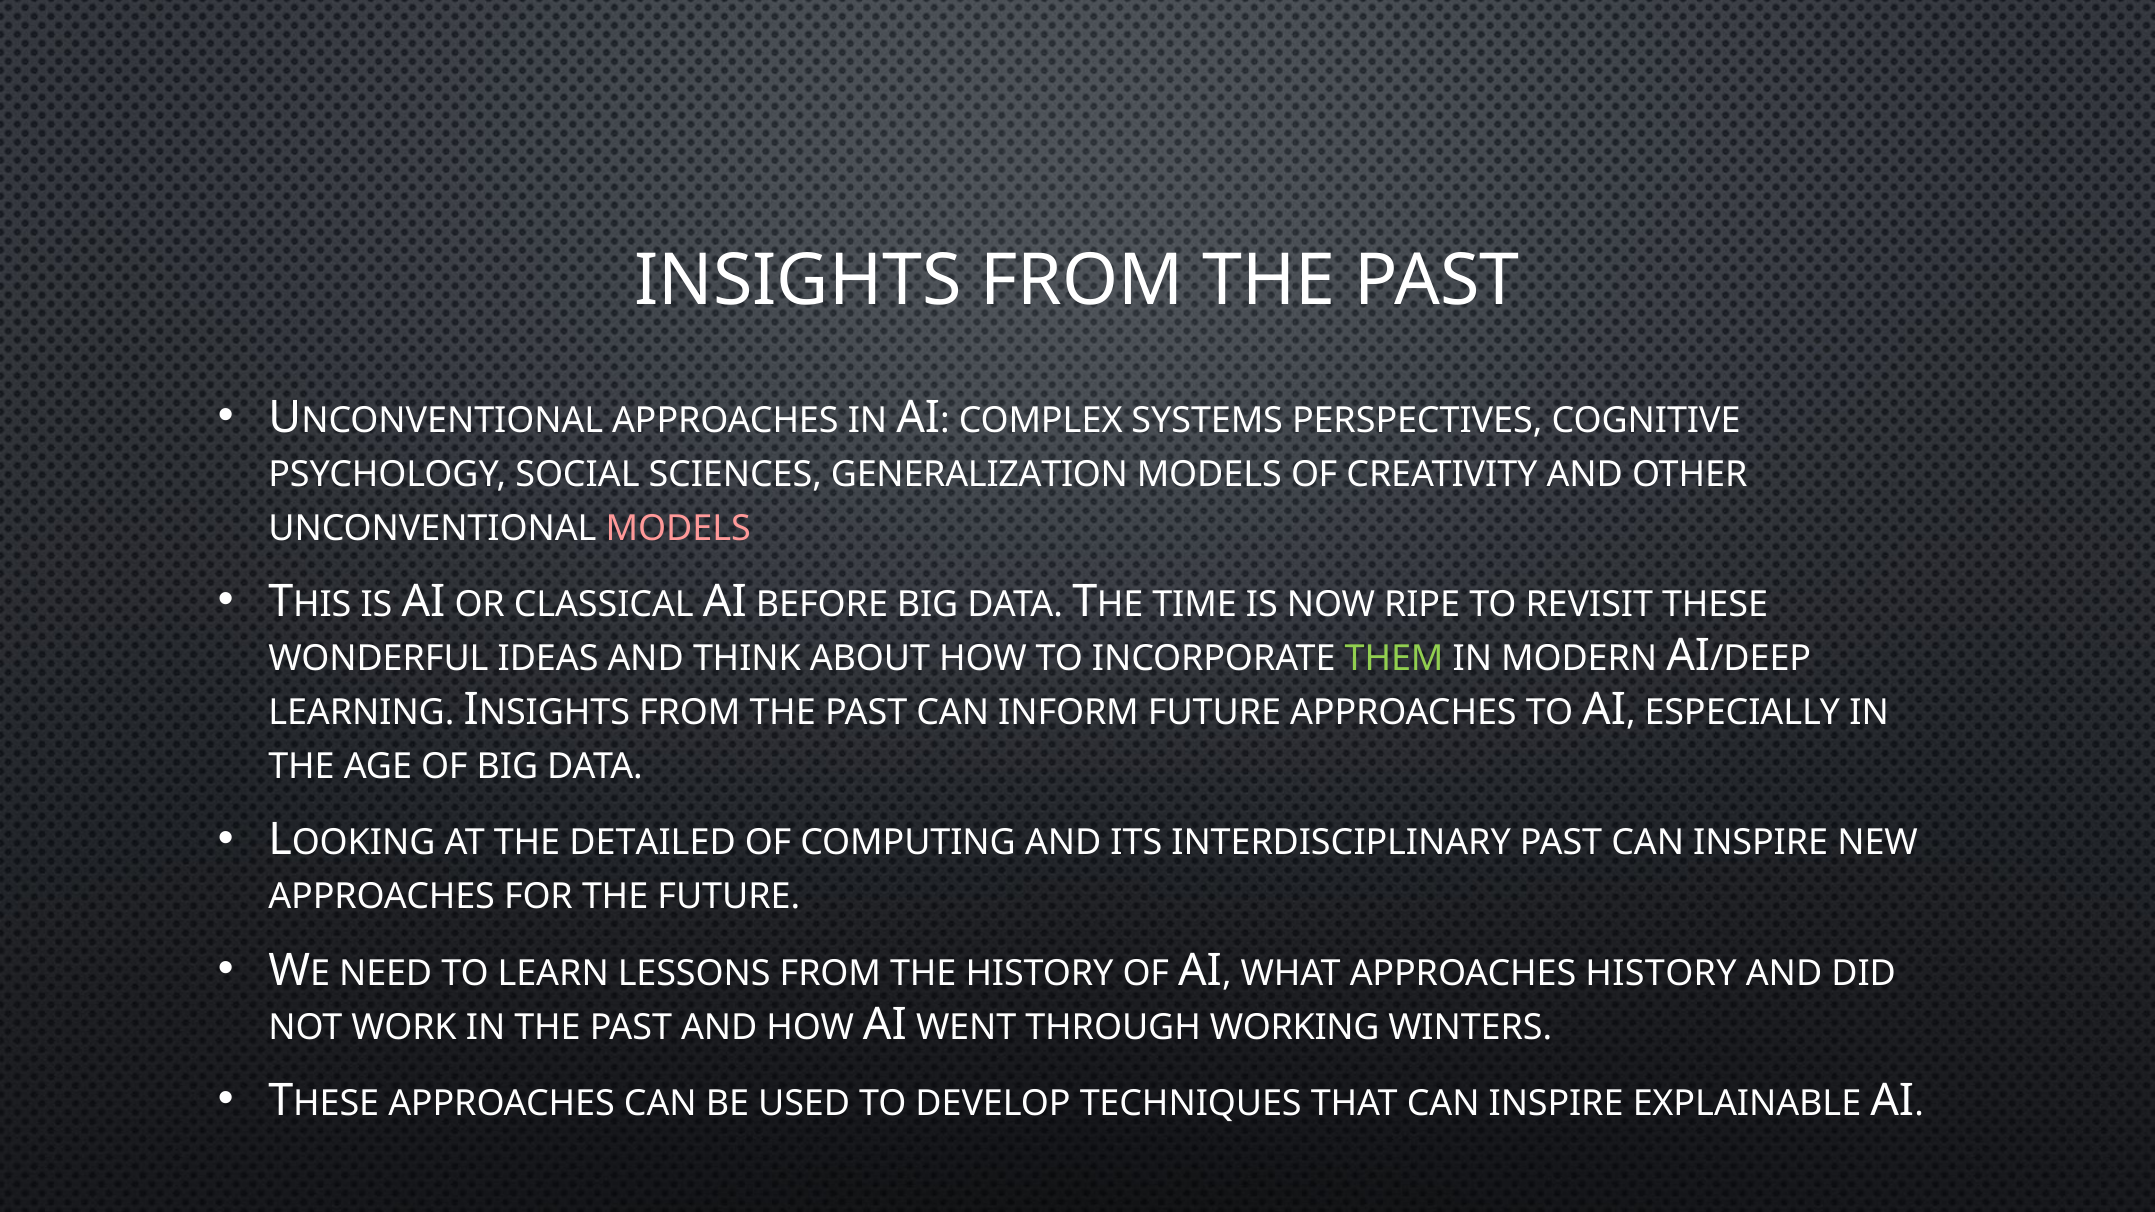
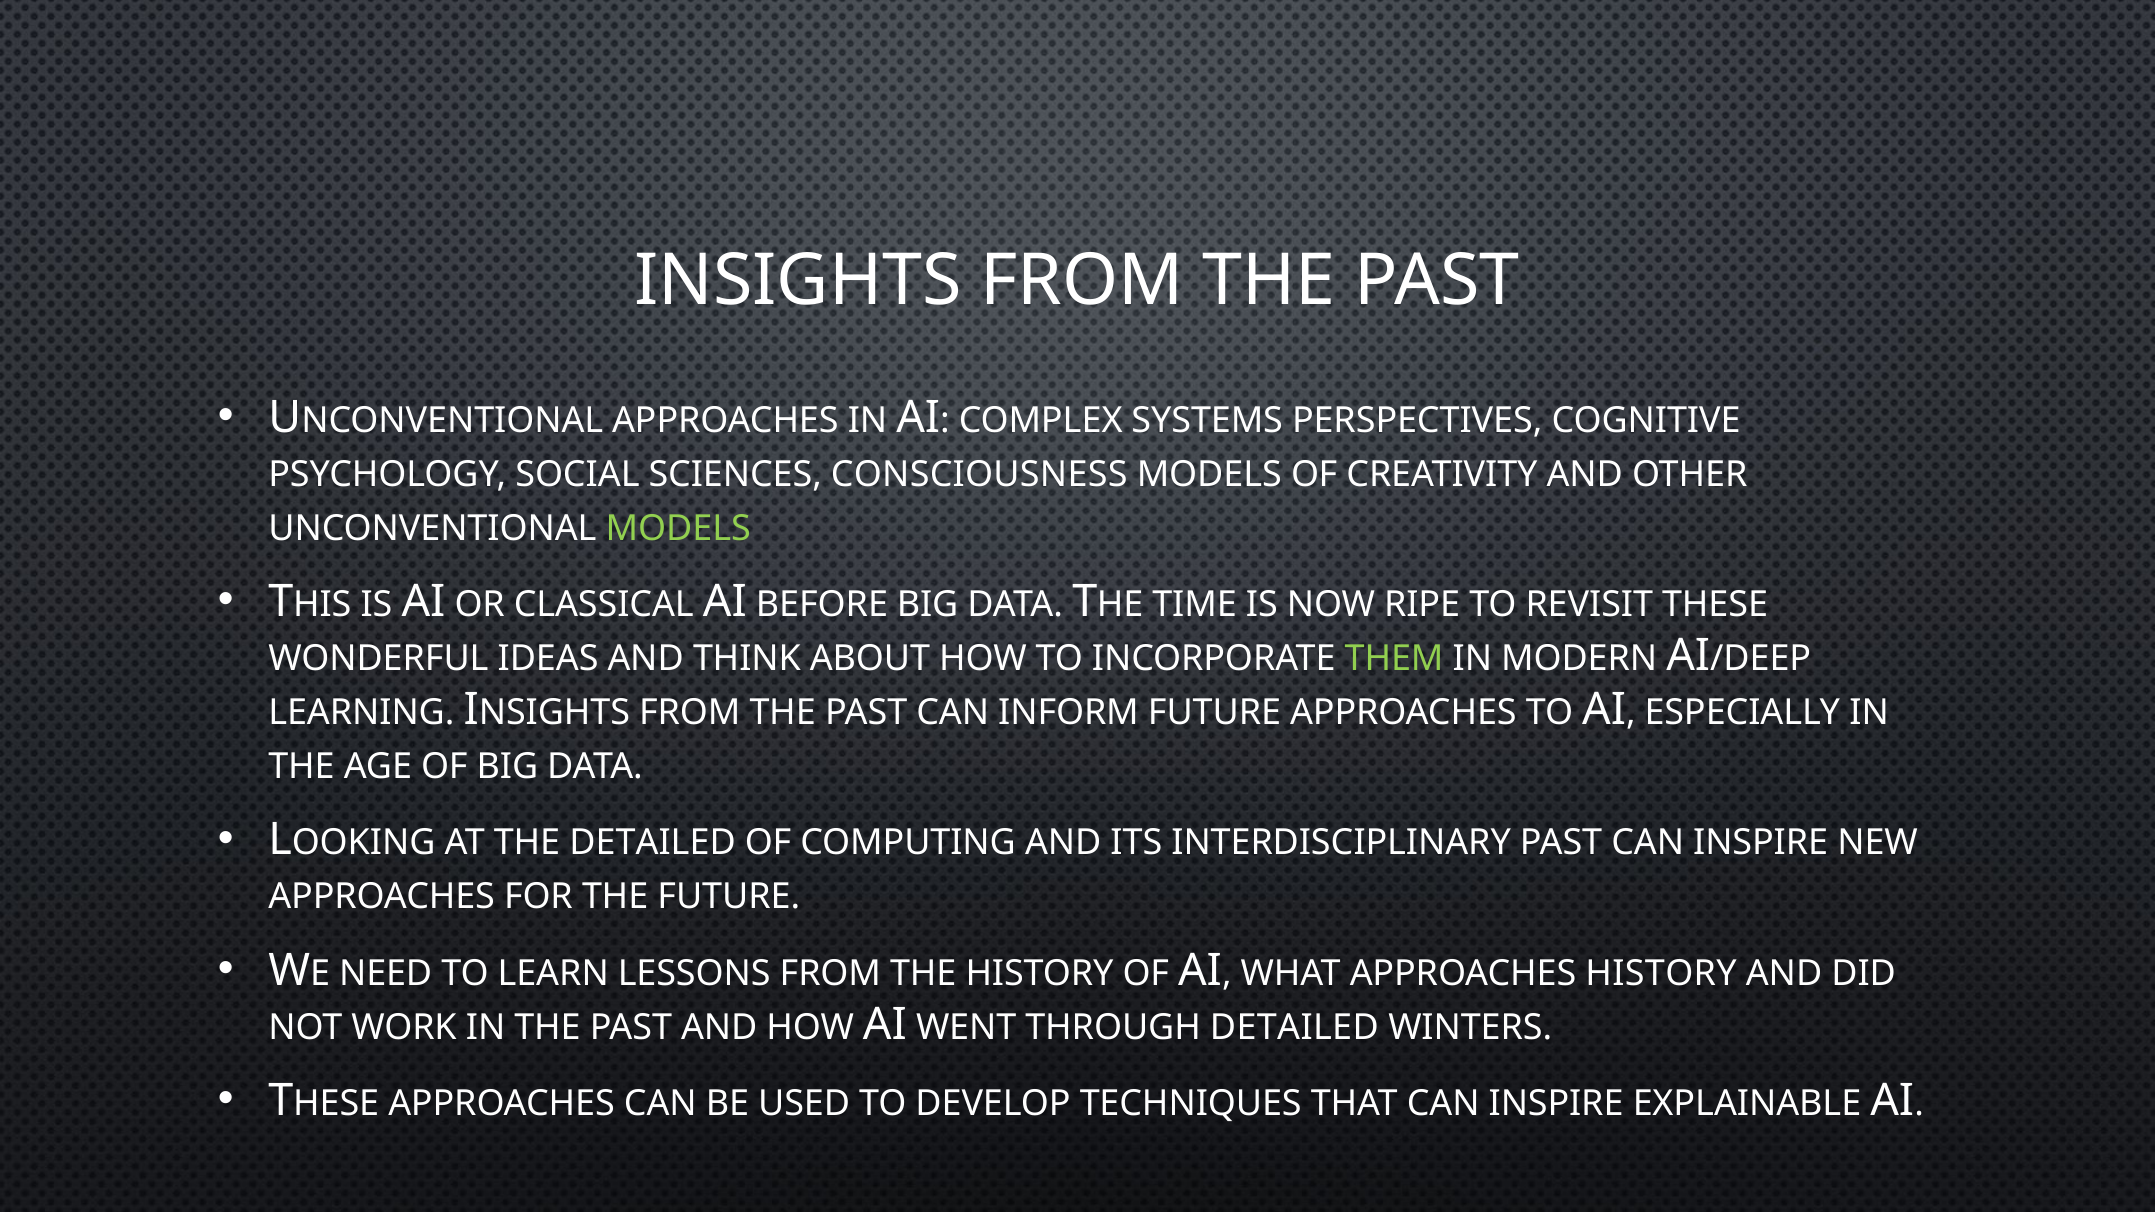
GENERALIZATION: GENERALIZATION -> CONSCIOUSNESS
MODELS at (678, 528) colour: pink -> light green
THROUGH WORKING: WORKING -> DETAILED
